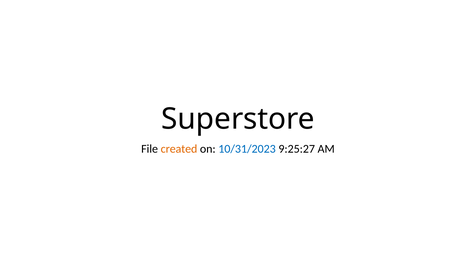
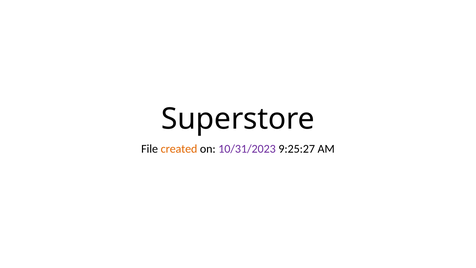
10/31/2023 colour: blue -> purple
